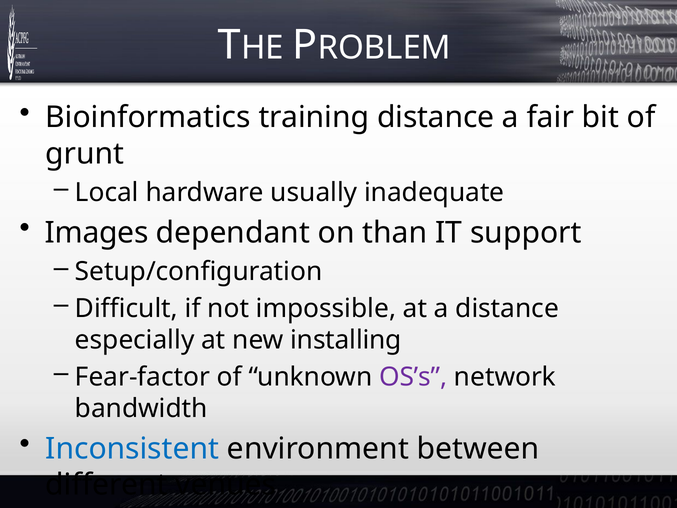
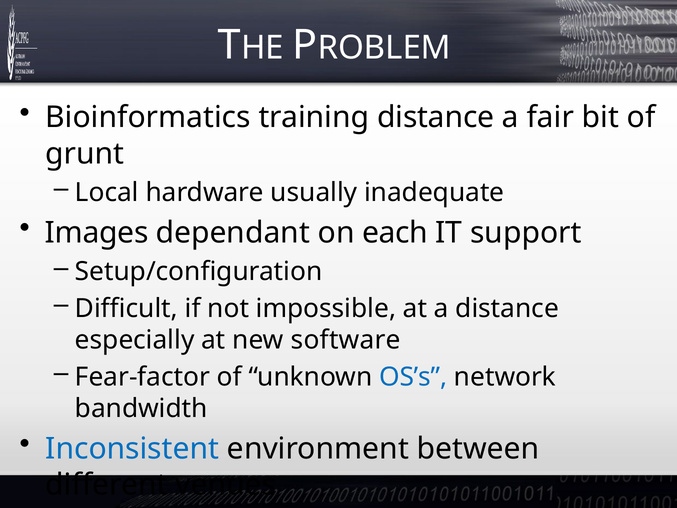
than: than -> each
installing: installing -> software
OS’s colour: purple -> blue
